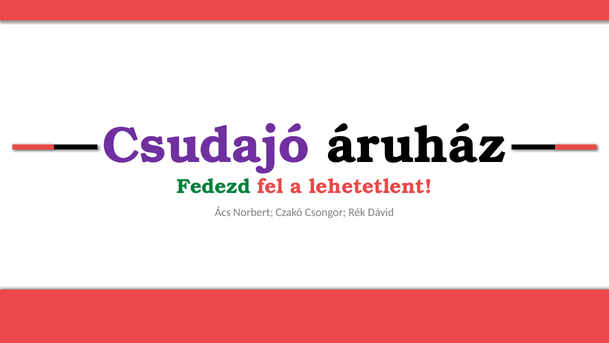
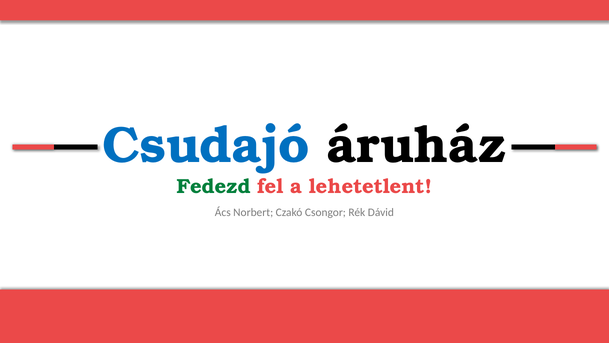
Csudajó colour: purple -> blue
